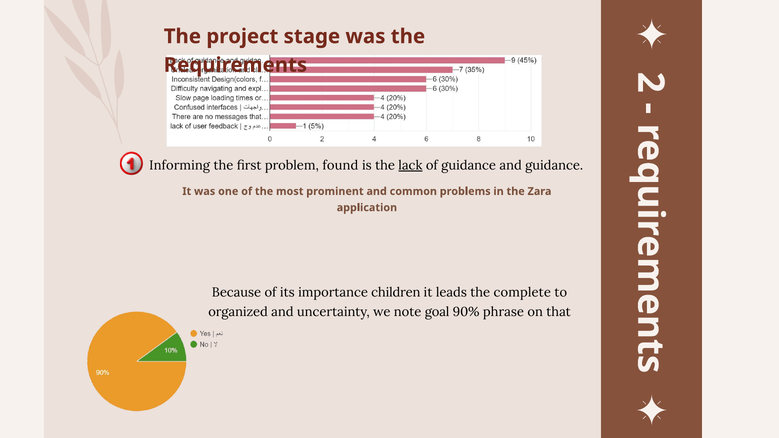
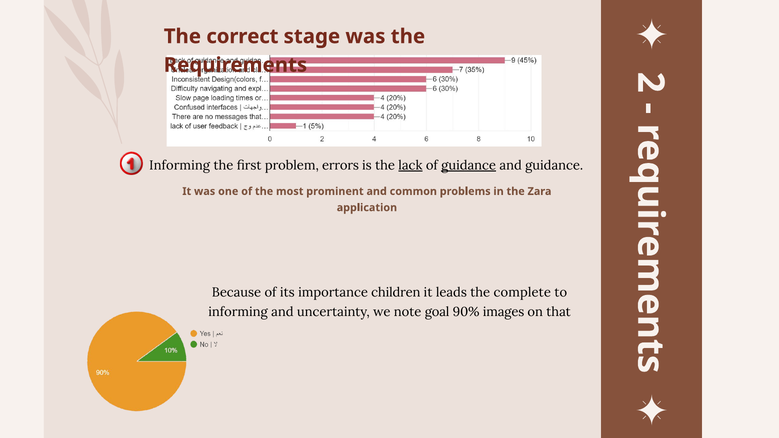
project: project -> correct
found: found -> errors
guidance at (469, 165) underline: none -> present
organized at (238, 312): organized -> informing
phrase: phrase -> images
